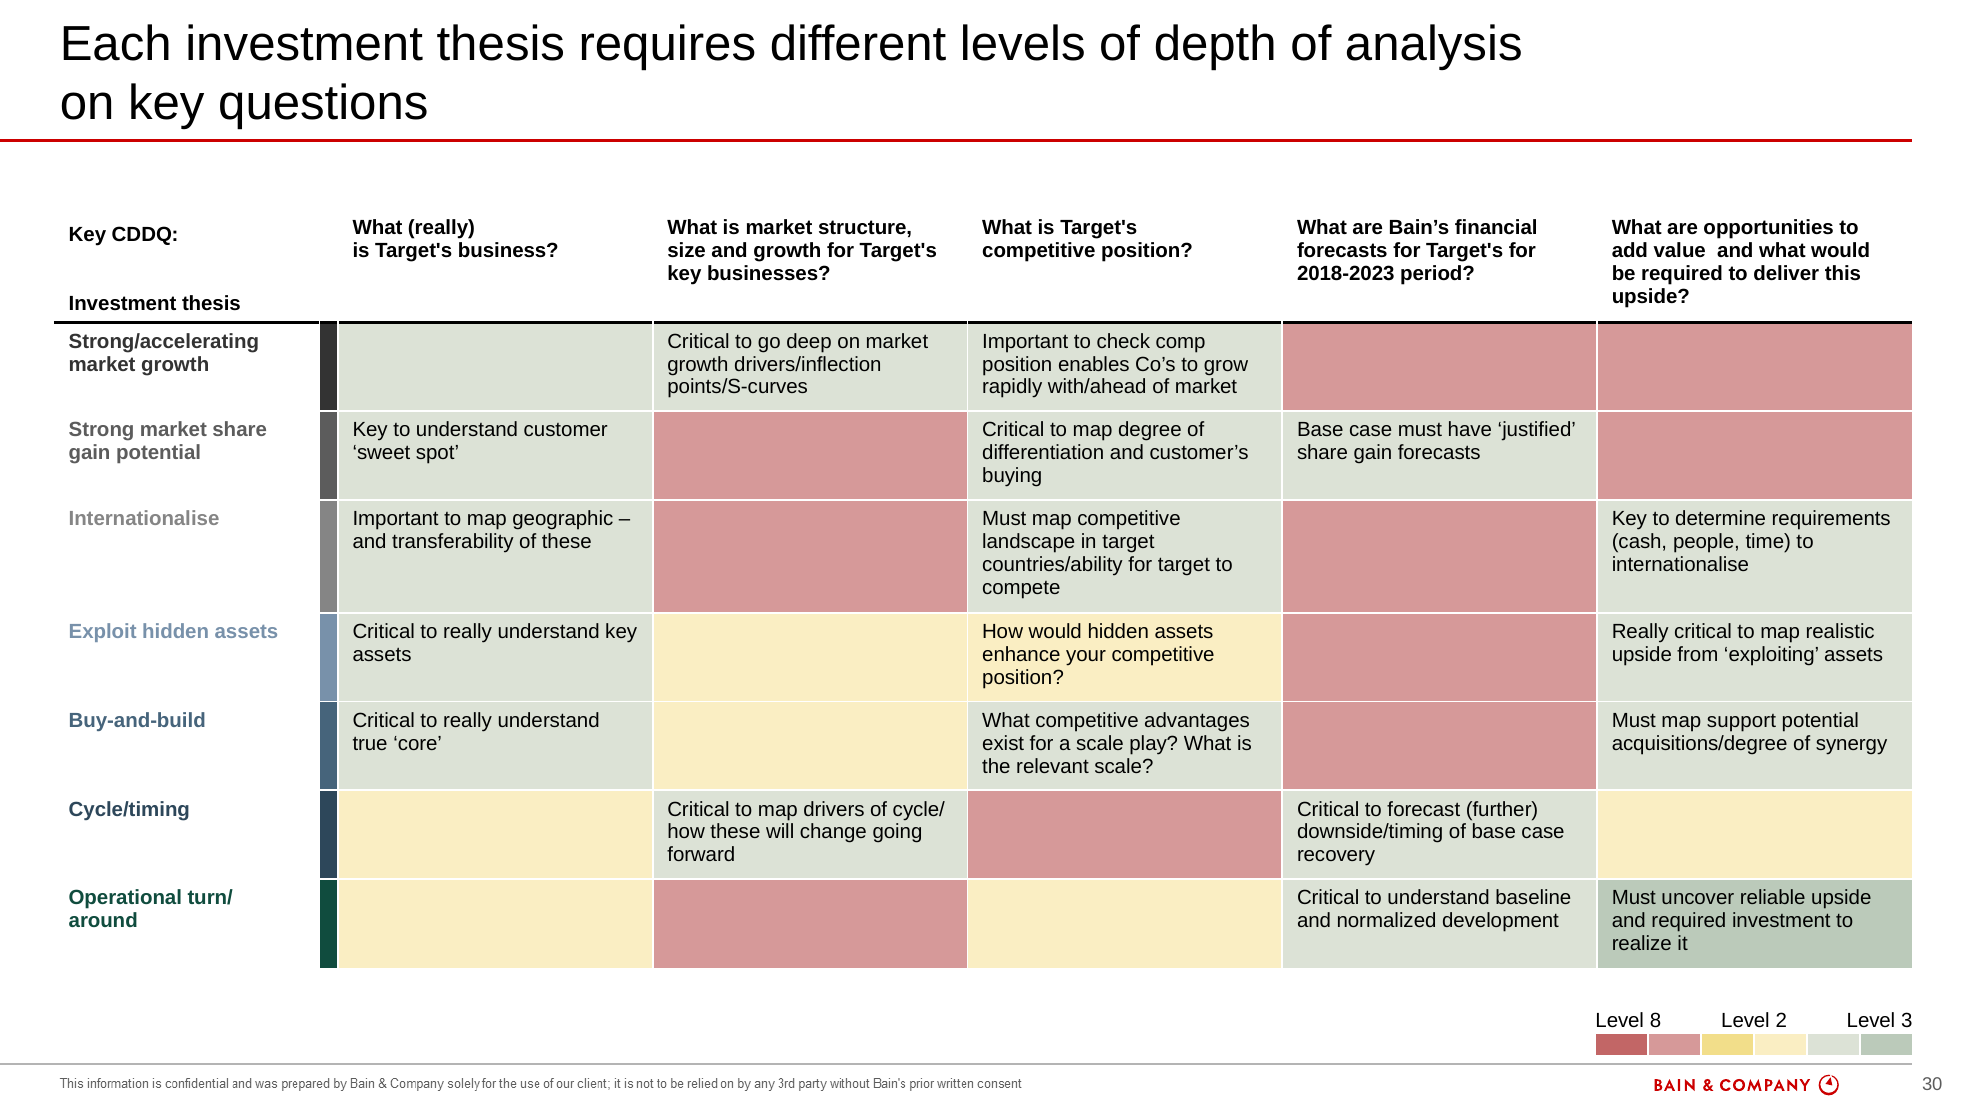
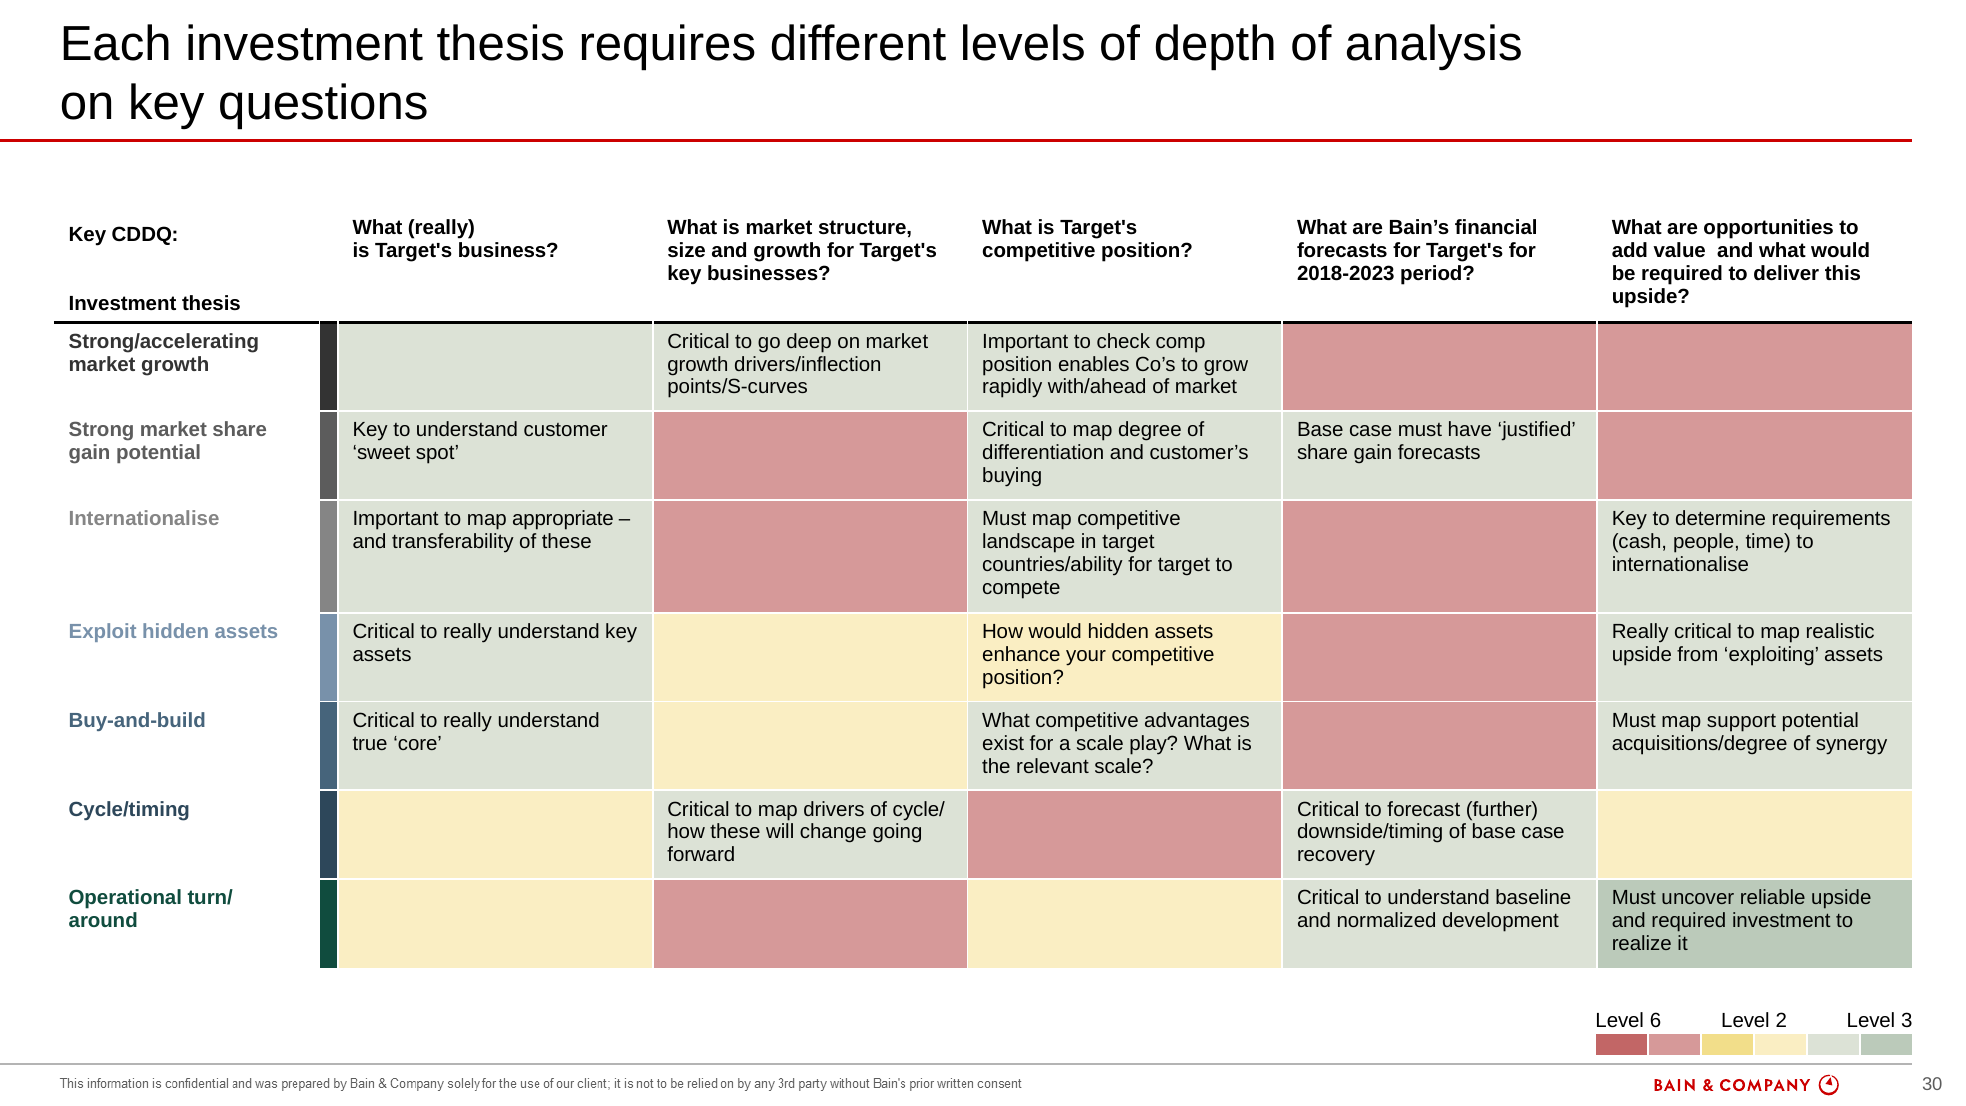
geographic: geographic -> appropriate
8: 8 -> 6
